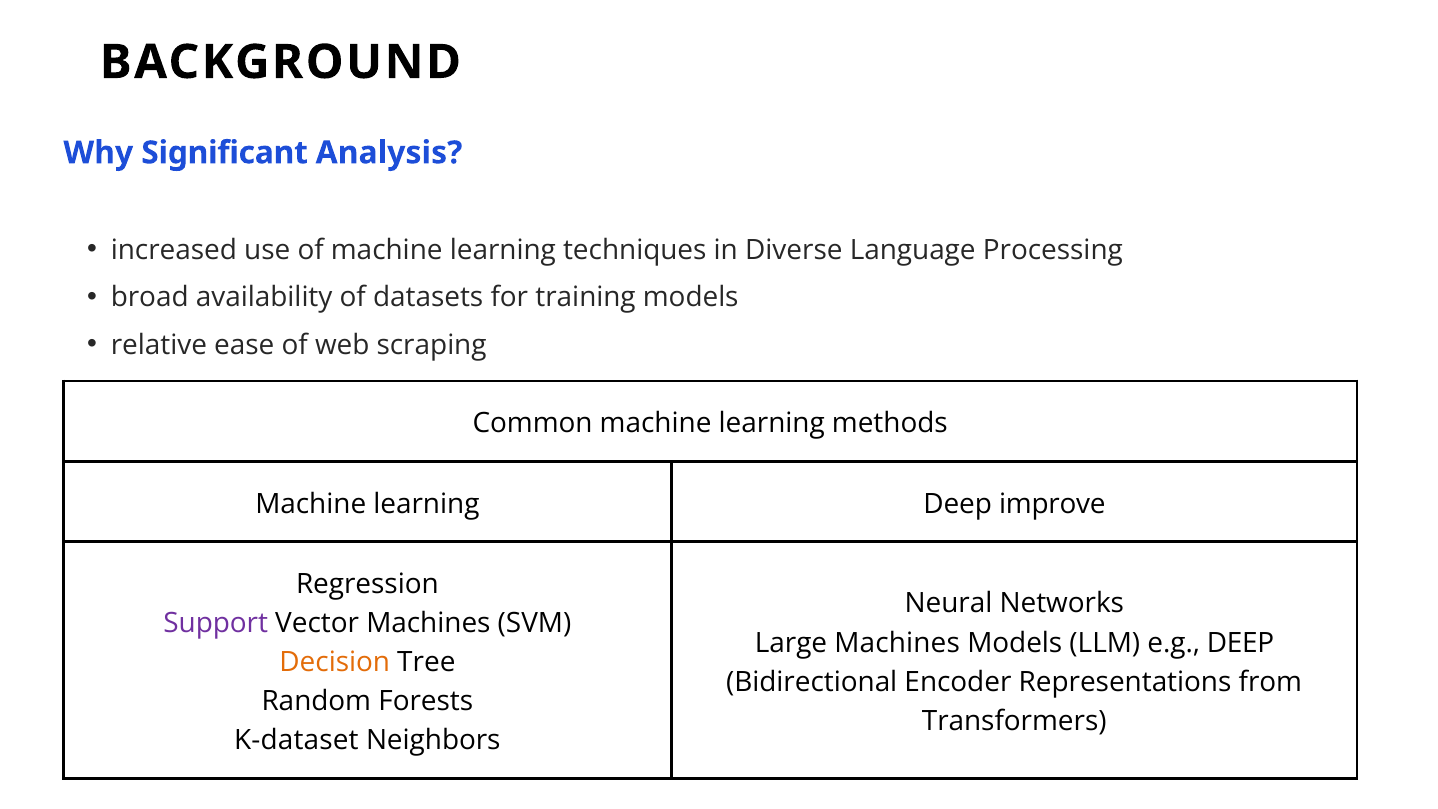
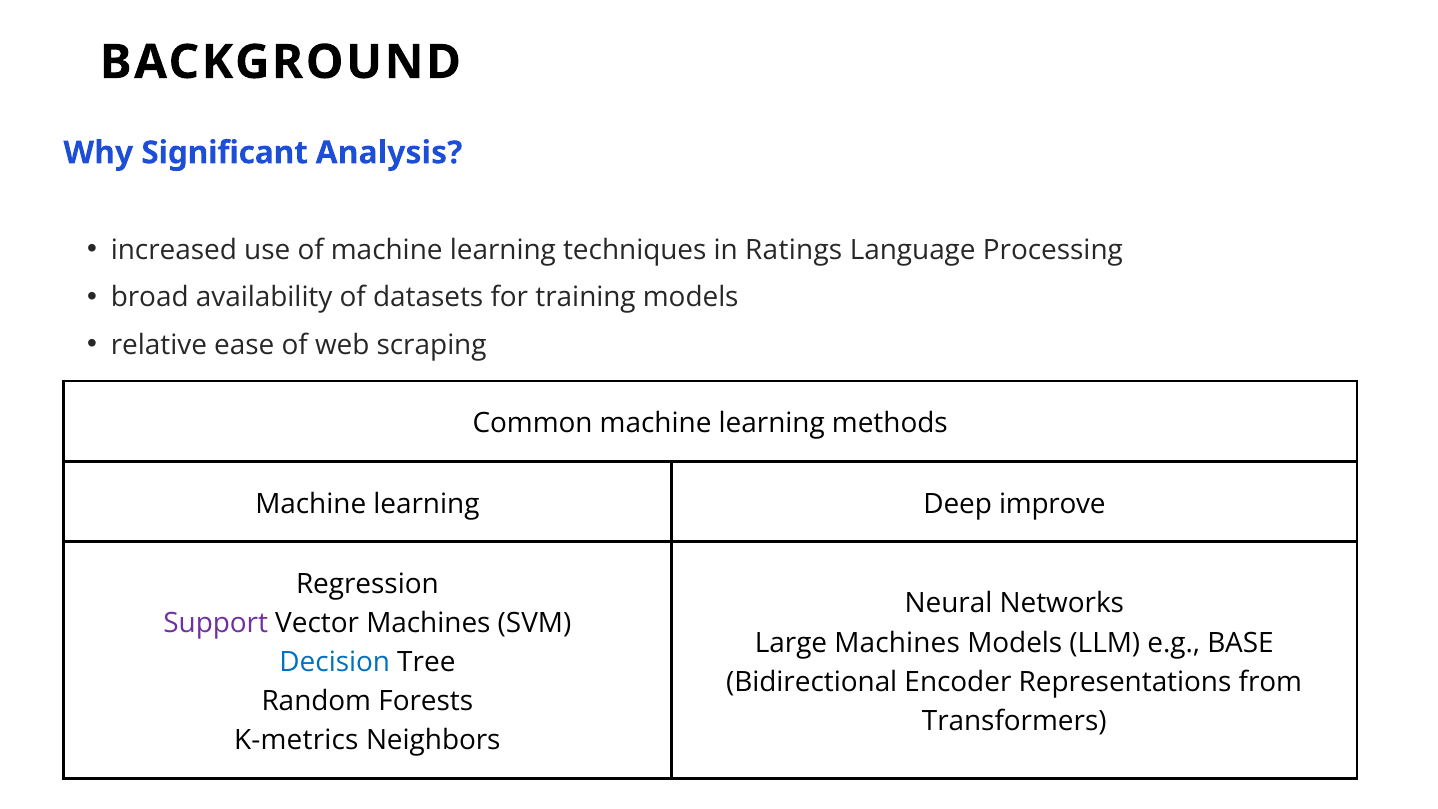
Diverse: Diverse -> Ratings
e.g DEEP: DEEP -> BASE
Decision colour: orange -> blue
K-dataset: K-dataset -> K-metrics
